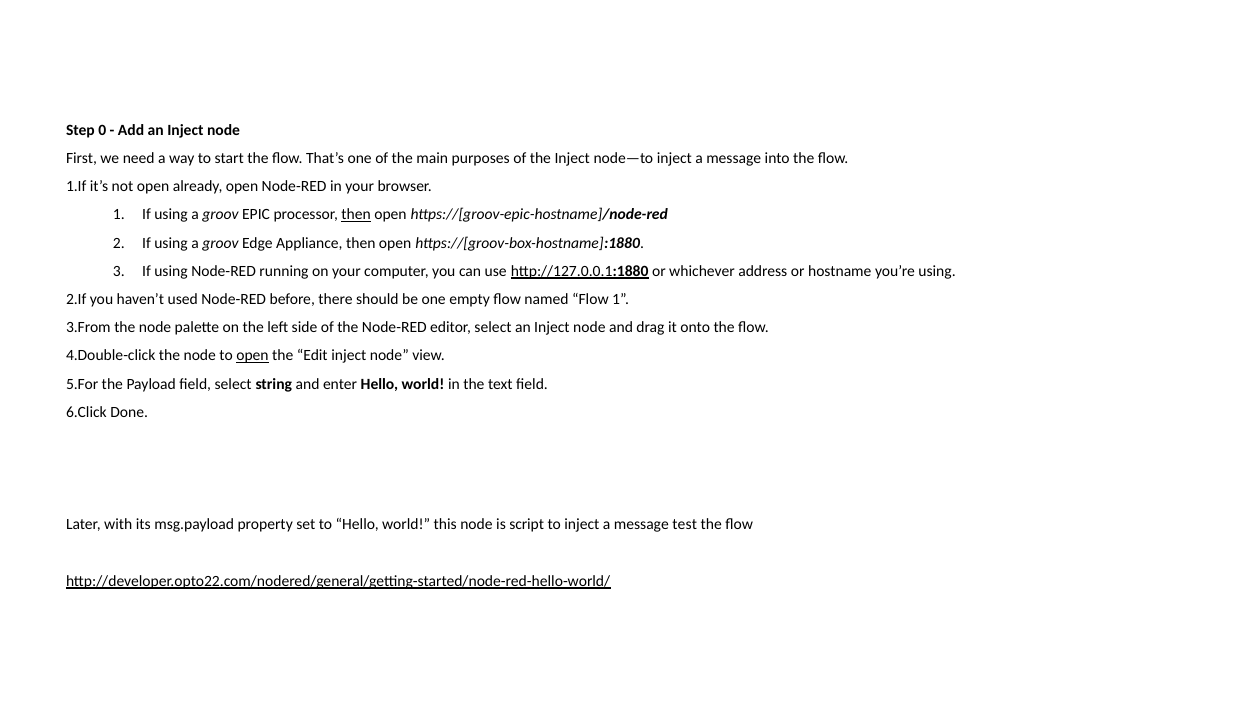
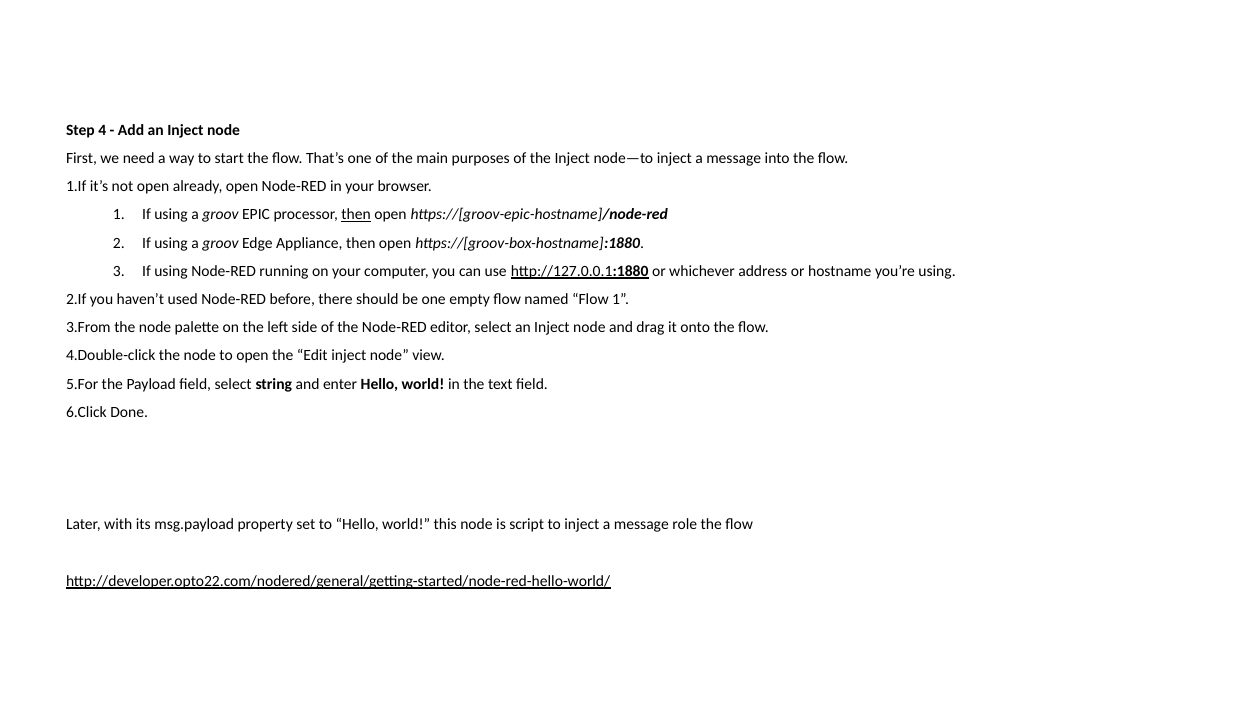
0: 0 -> 4
open at (252, 356) underline: present -> none
test: test -> role
